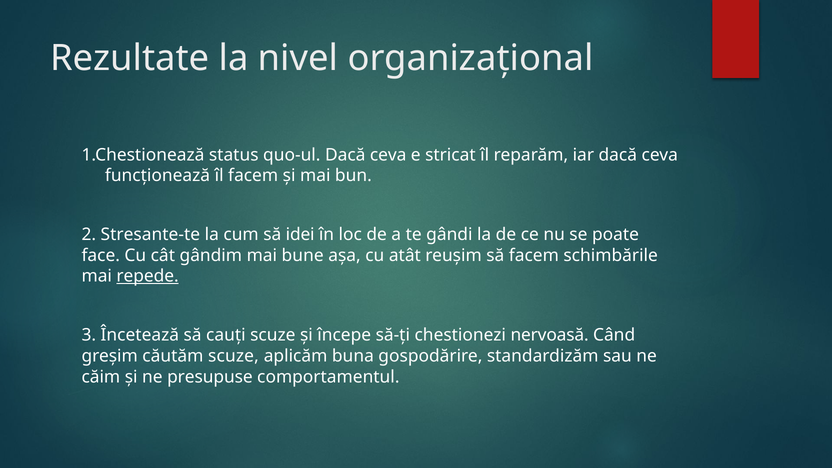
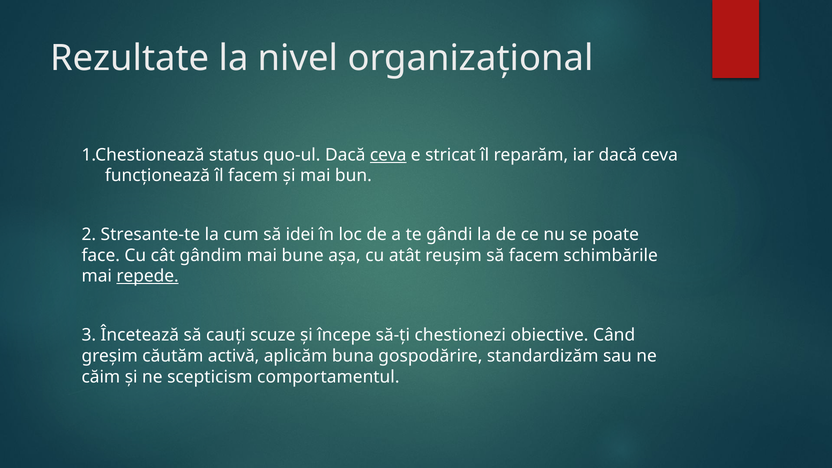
ceva at (388, 155) underline: none -> present
nervoasă: nervoasă -> obiective
căutăm scuze: scuze -> activă
presupuse: presupuse -> scepticism
